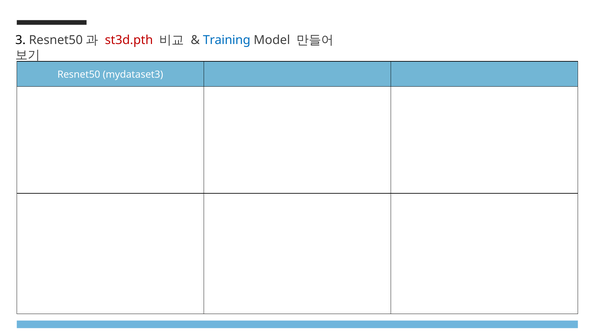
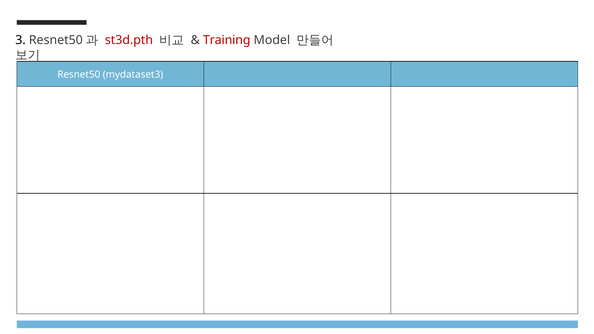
Training colour: blue -> red
